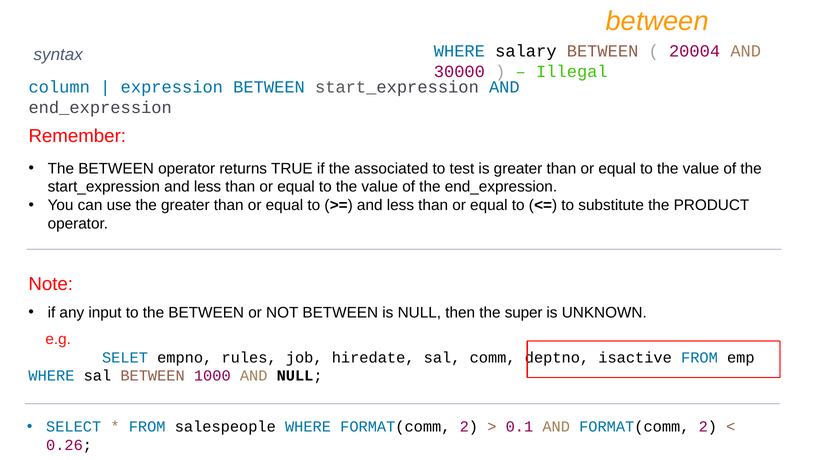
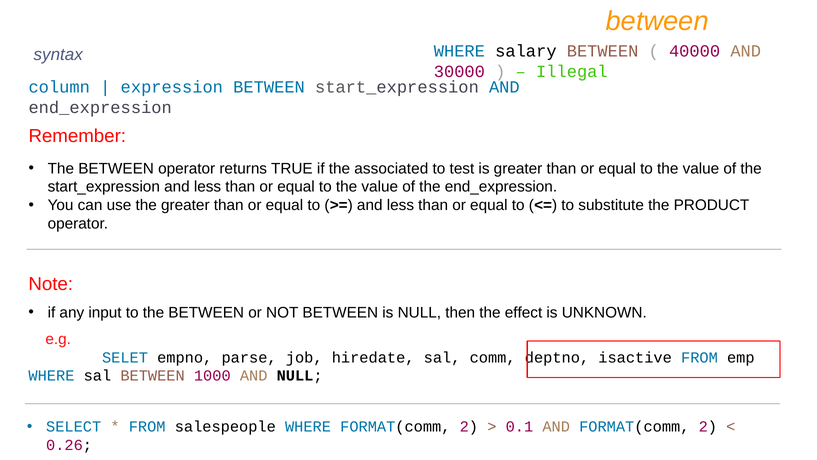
20004: 20004 -> 40000
super: super -> effect
rules: rules -> parse
